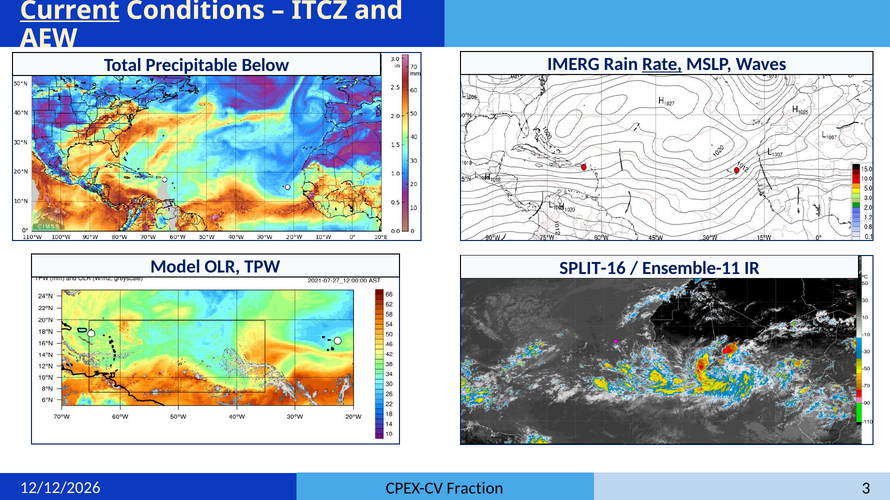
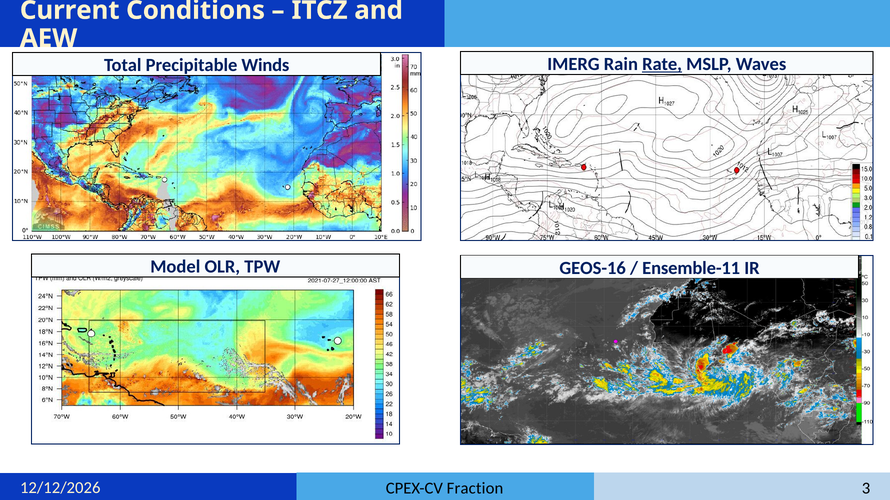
Current underline: present -> none
Below: Below -> Winds
SPLIT-16: SPLIT-16 -> GEOS-16
